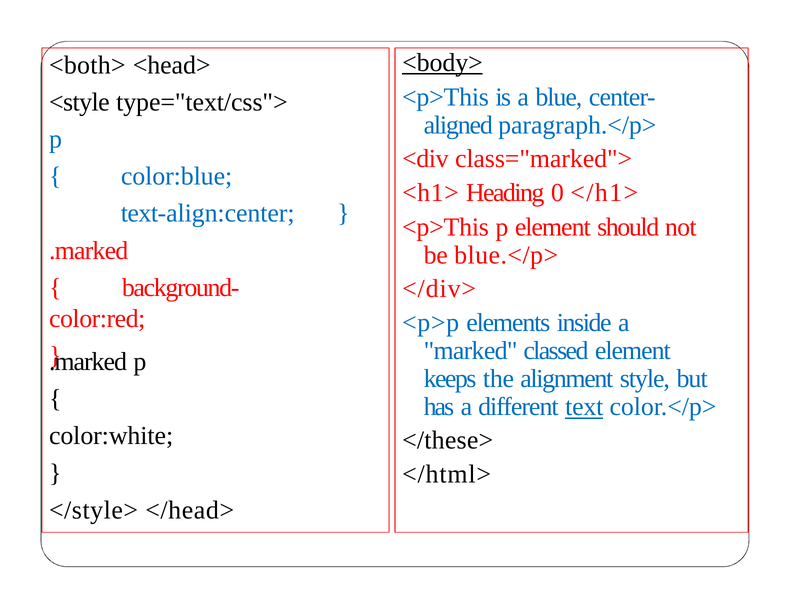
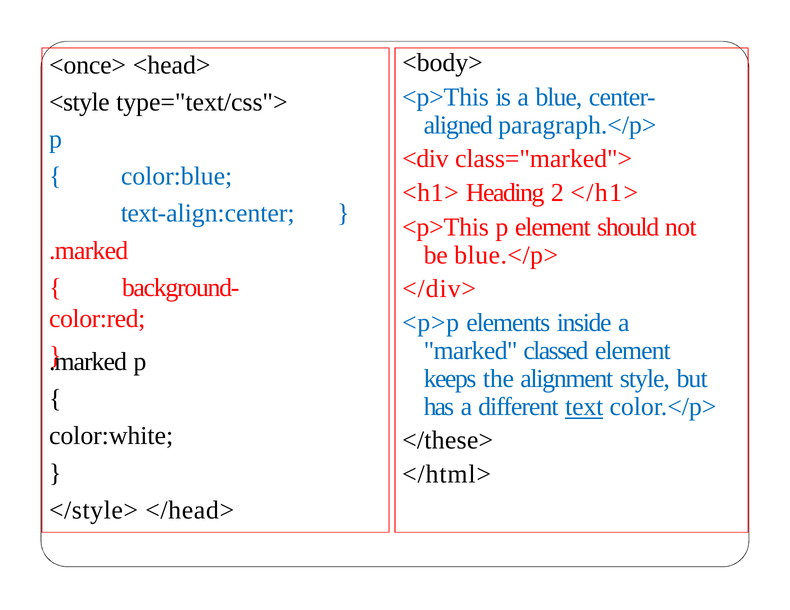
<body> underline: present -> none
<both>: <both> -> <once>
0: 0 -> 2
